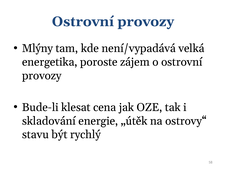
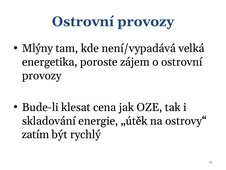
stavu: stavu -> zatím
